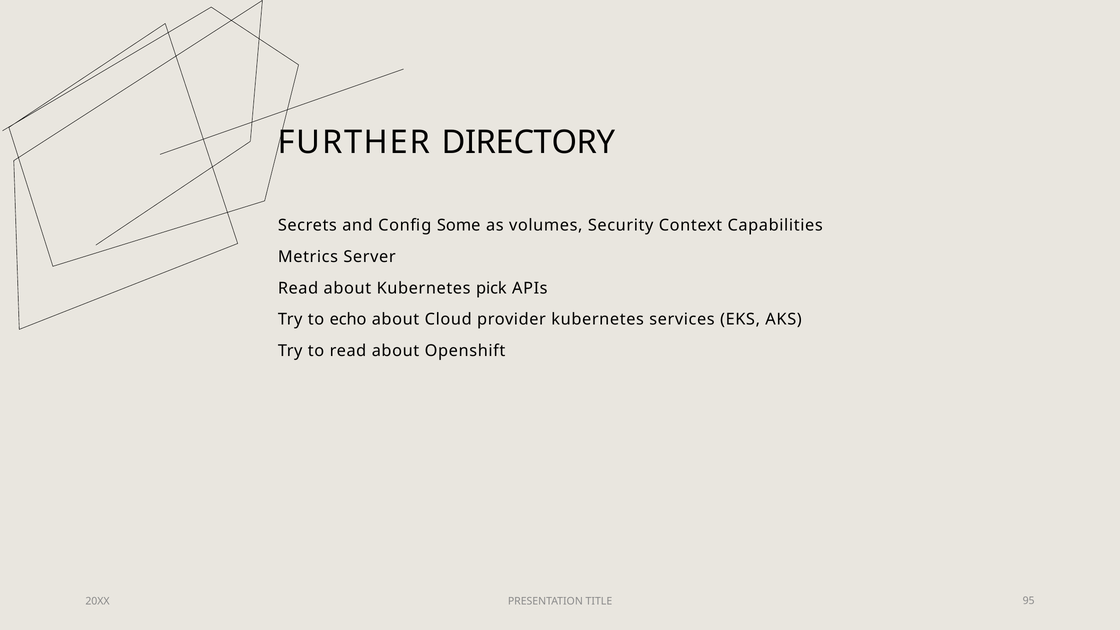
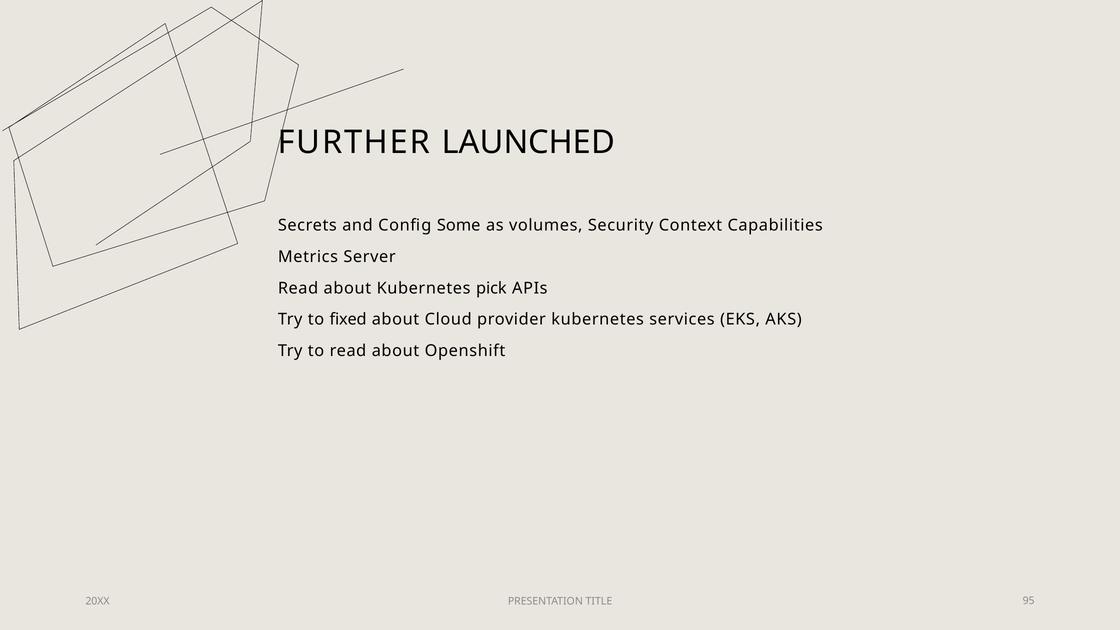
DIRECTORY: DIRECTORY -> LAUNCHED
echo: echo -> fixed
